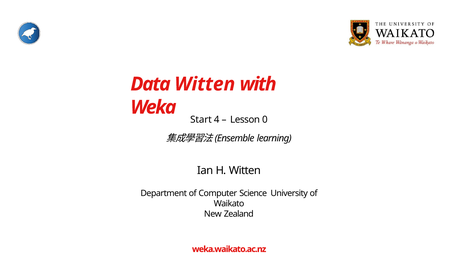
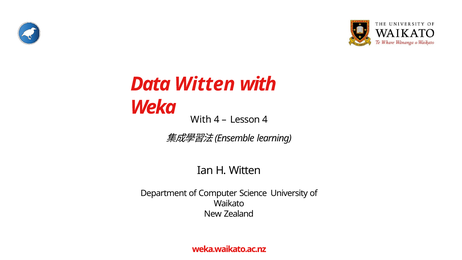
Start at (201, 120): Start -> With
Lesson 0: 0 -> 4
